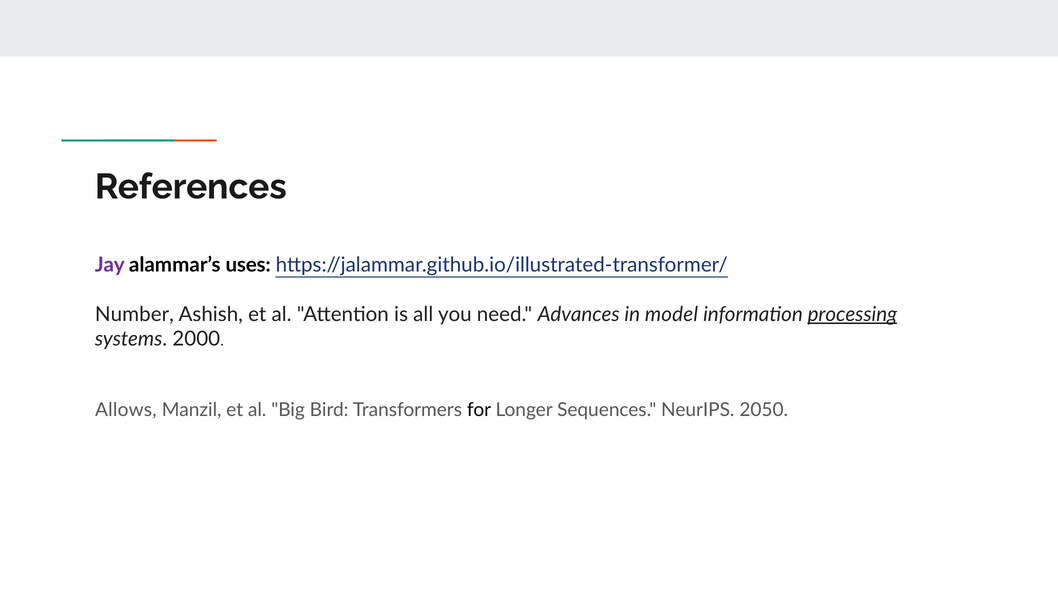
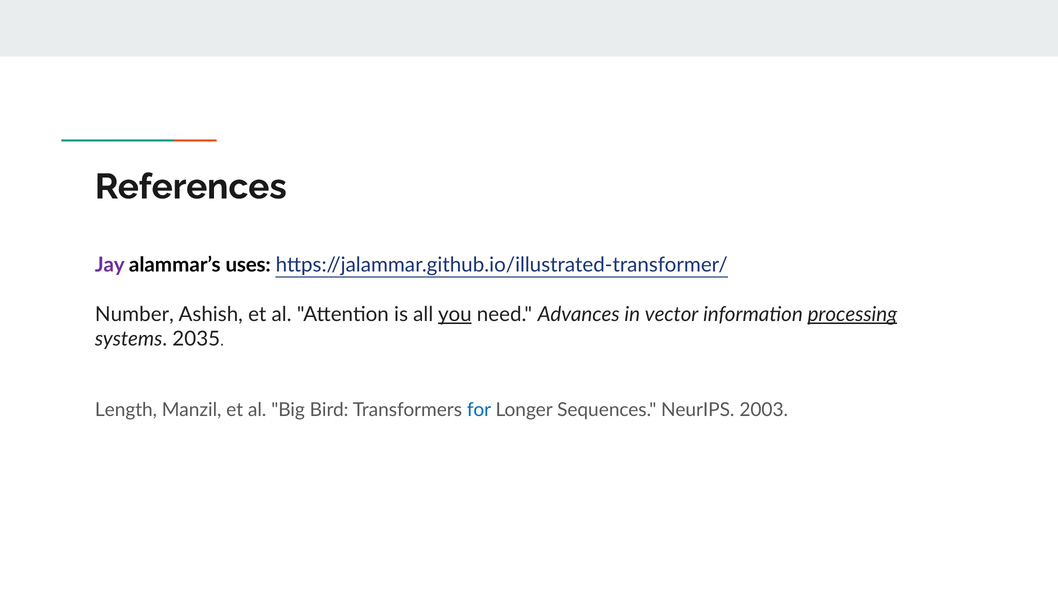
you underline: none -> present
model: model -> vector
2000: 2000 -> 2035
Allows: Allows -> Length
for colour: black -> blue
2050: 2050 -> 2003
